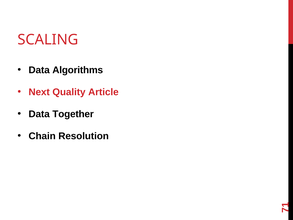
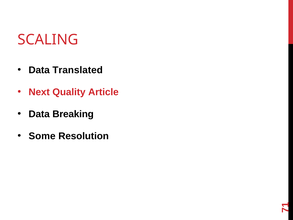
Algorithms: Algorithms -> Translated
Together: Together -> Breaking
Chain: Chain -> Some
